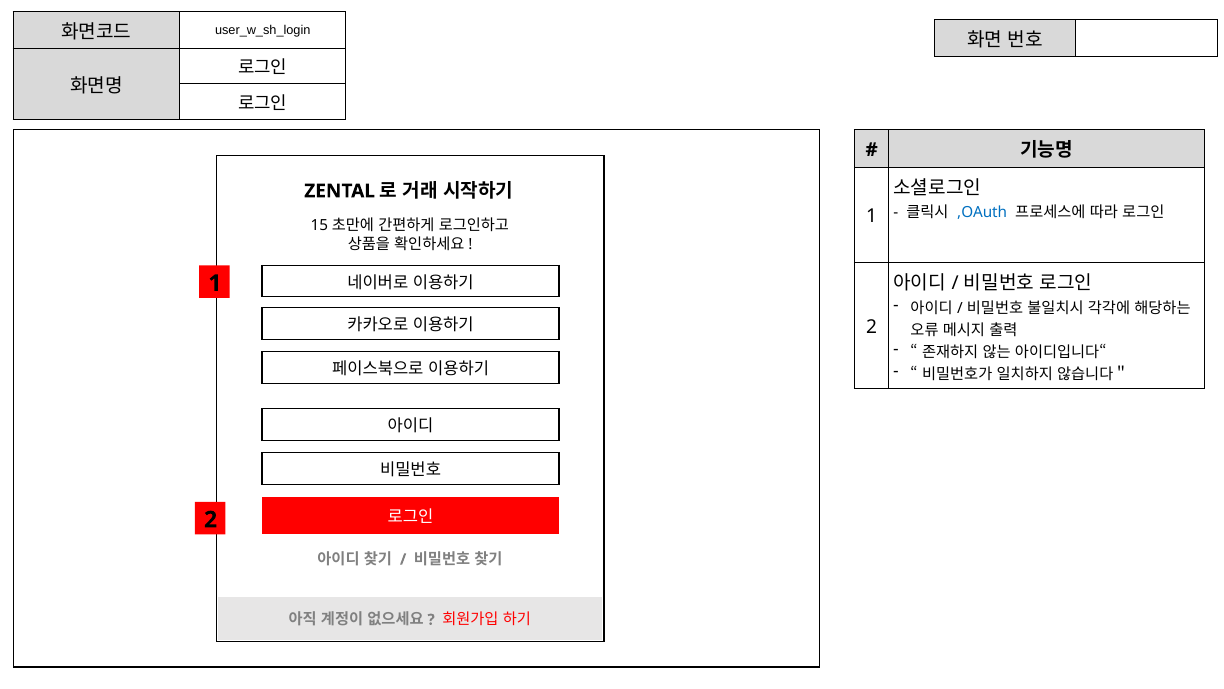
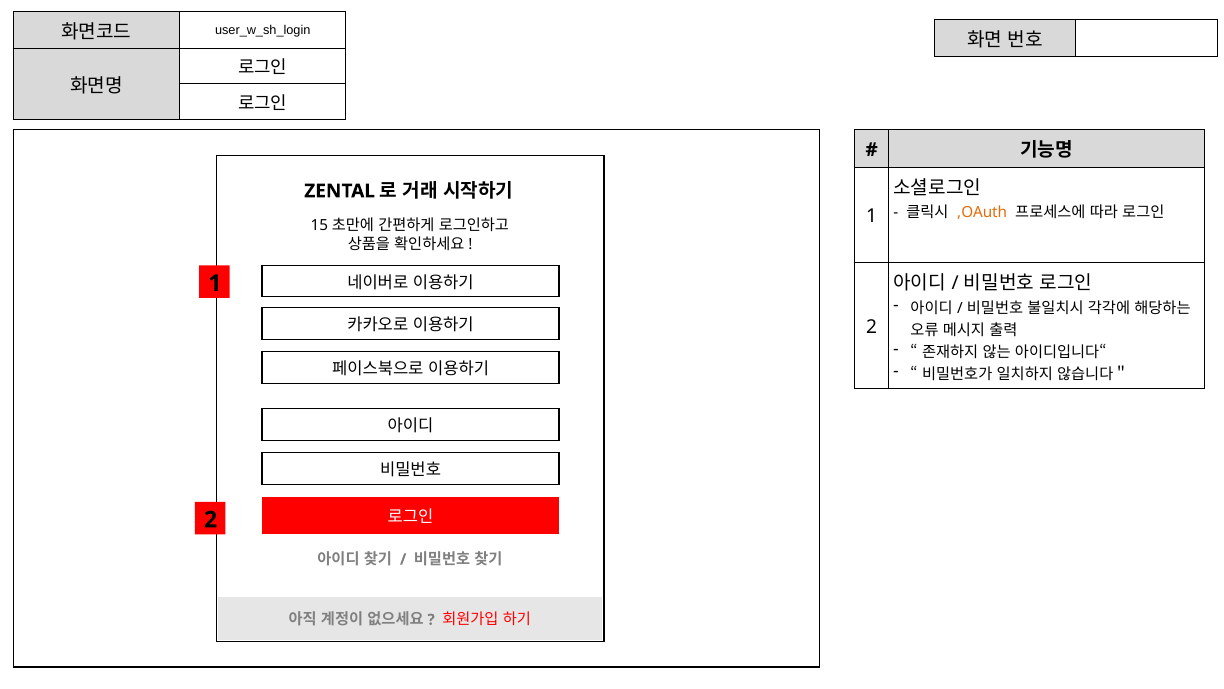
,OAuth colour: blue -> orange
